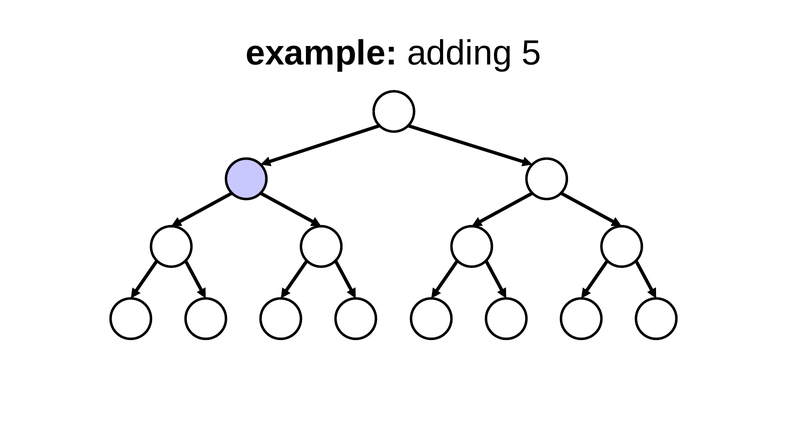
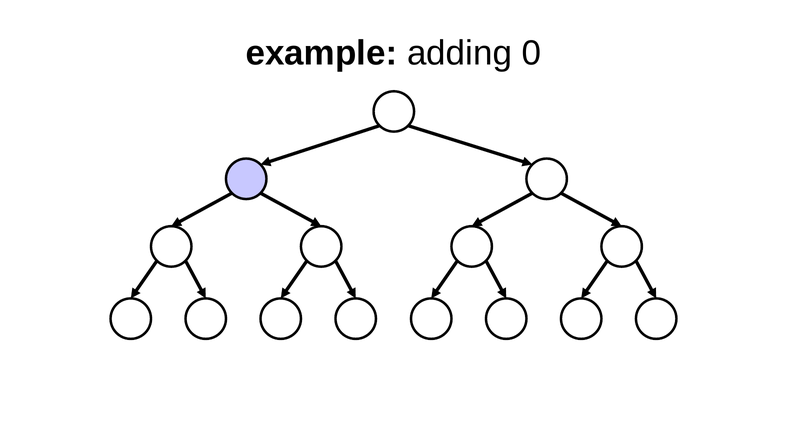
adding 5: 5 -> 0
